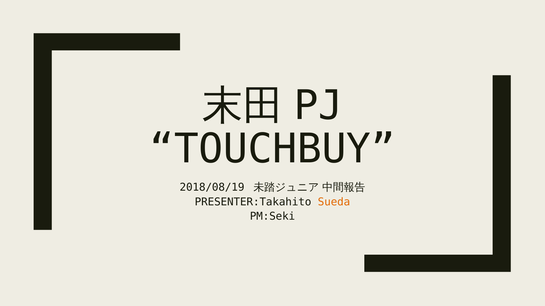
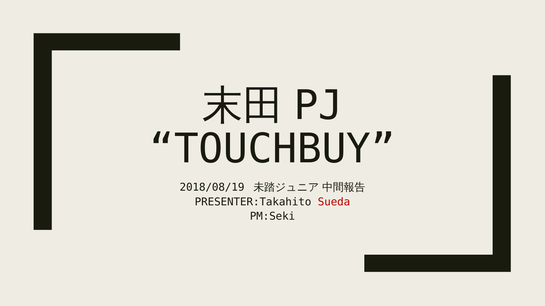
Sueda colour: orange -> red
